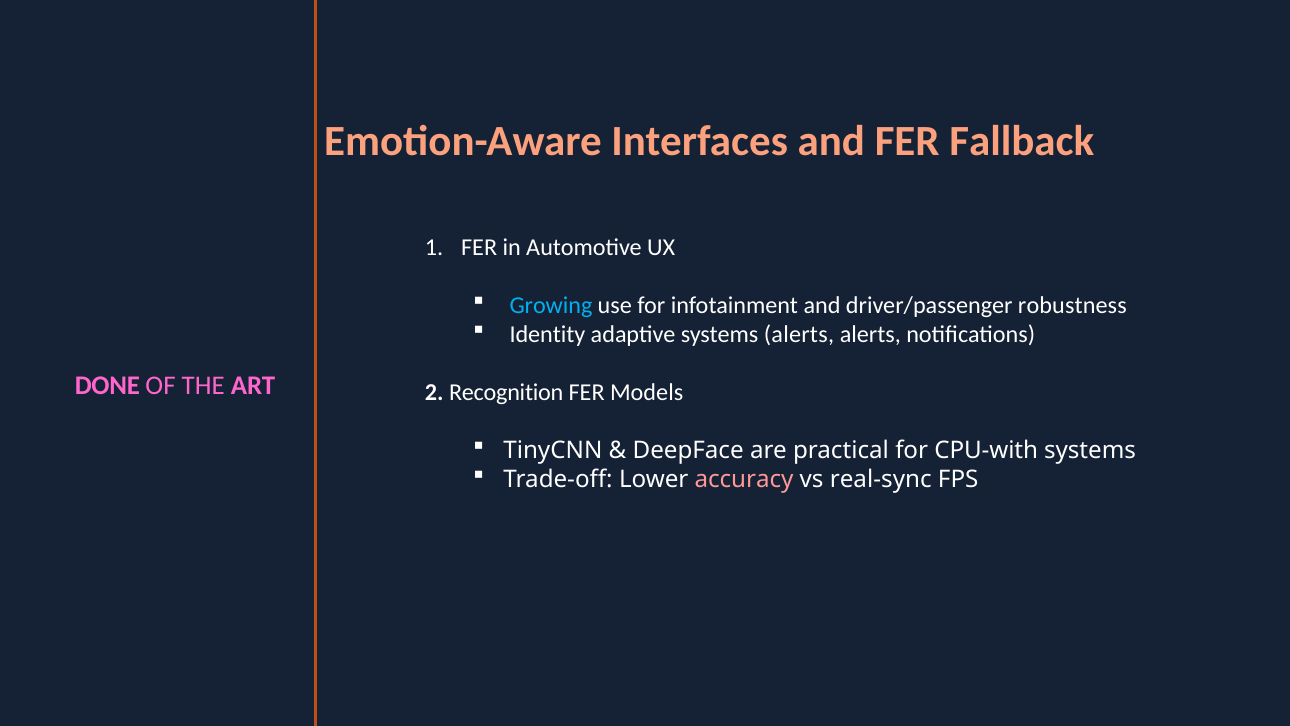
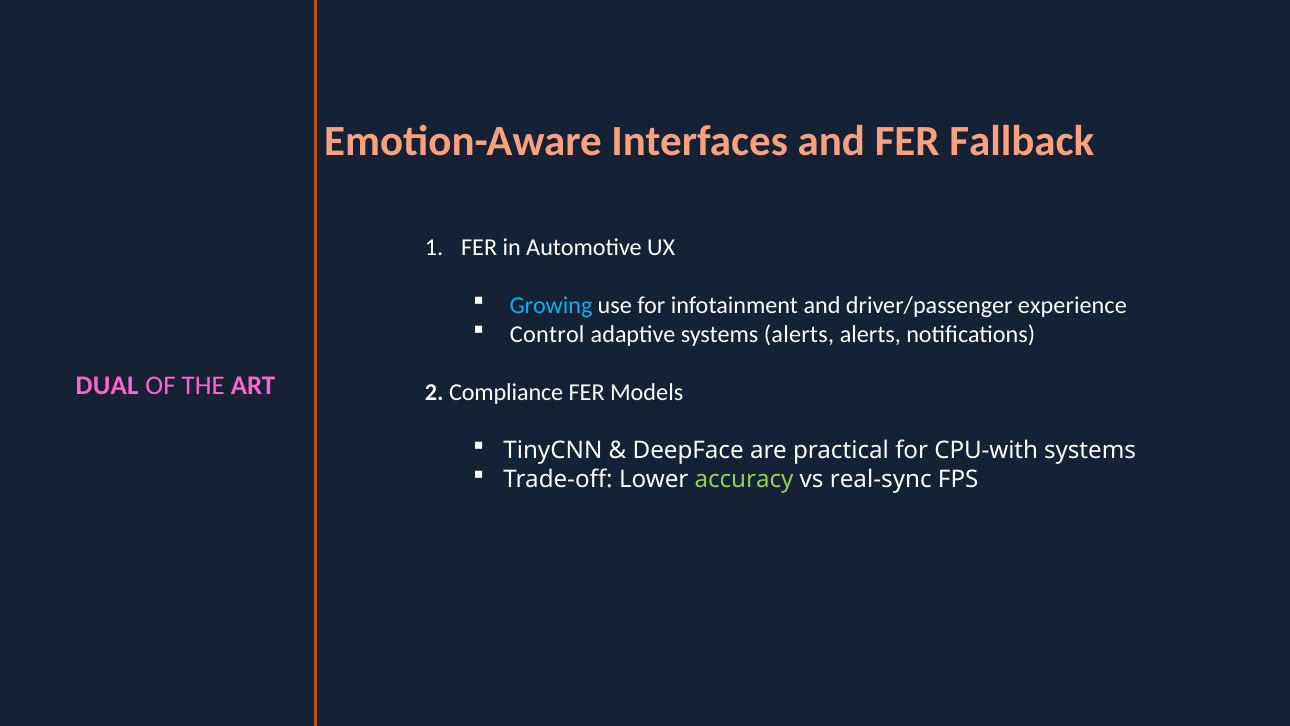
robustness: robustness -> experience
Identity: Identity -> Control
DONE: DONE -> DUAL
Recognition: Recognition -> Compliance
accuracy colour: pink -> light green
